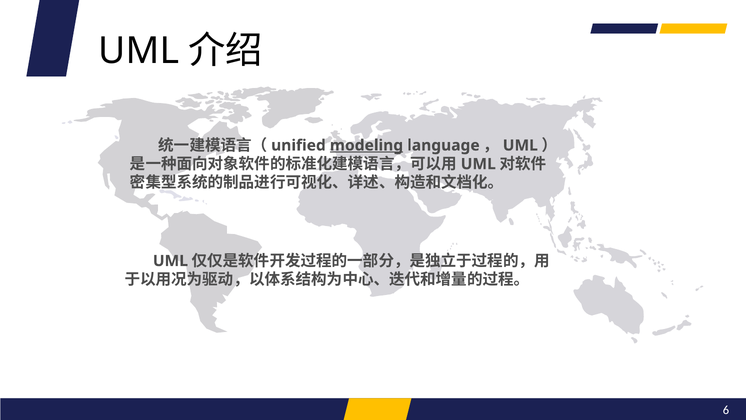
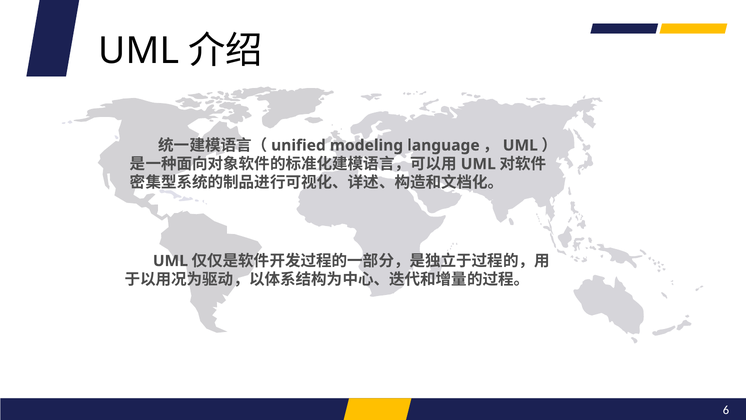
modeling underline: present -> none
